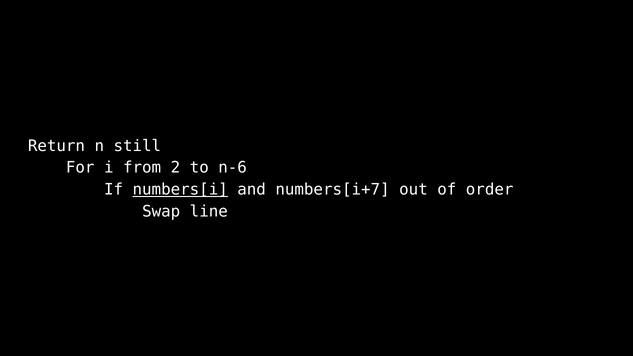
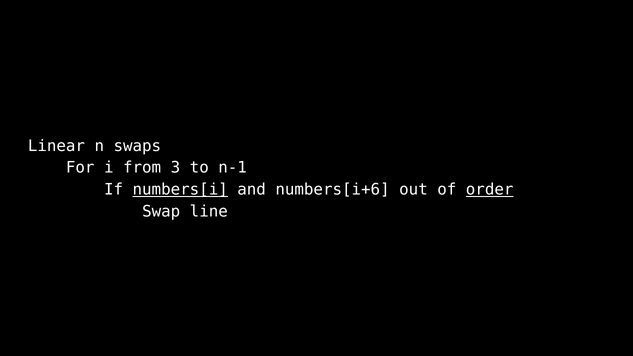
Return: Return -> Linear
still: still -> swaps
2: 2 -> 3
n-6: n-6 -> n-1
numbers[i+7: numbers[i+7 -> numbers[i+6
order underline: none -> present
